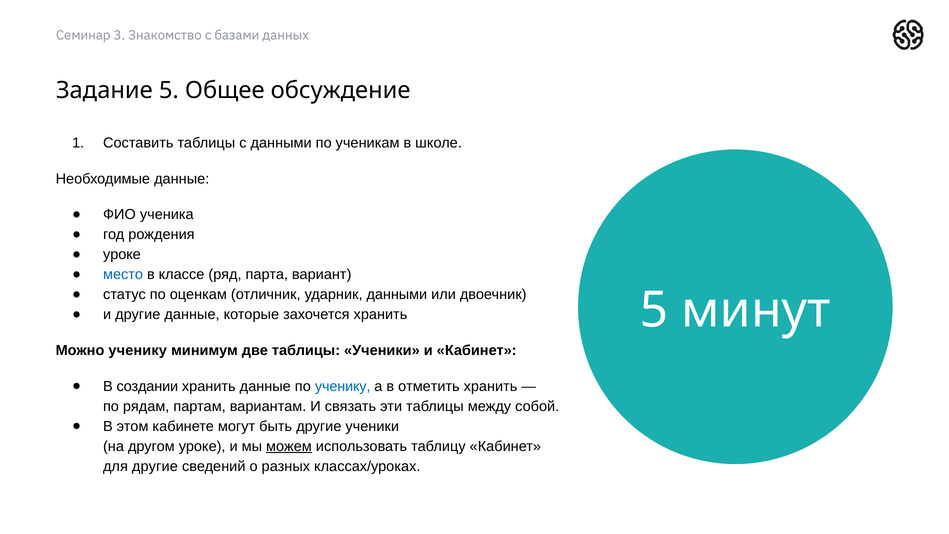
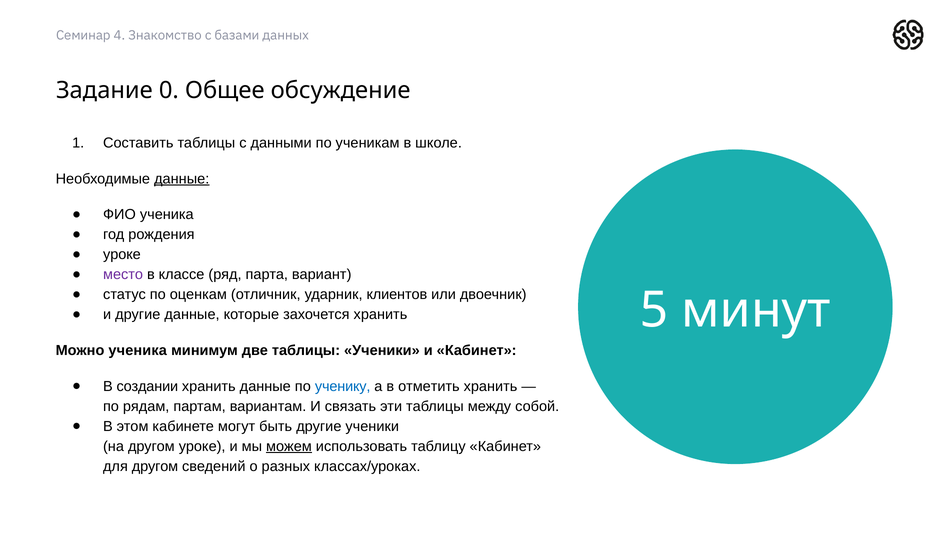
3: 3 -> 4
Задание 5: 5 -> 0
данные at (182, 179) underline: none -> present
место colour: blue -> purple
ударник данными: данными -> клиентов
Можно ученику: ученику -> ученика
для другие: другие -> другом
